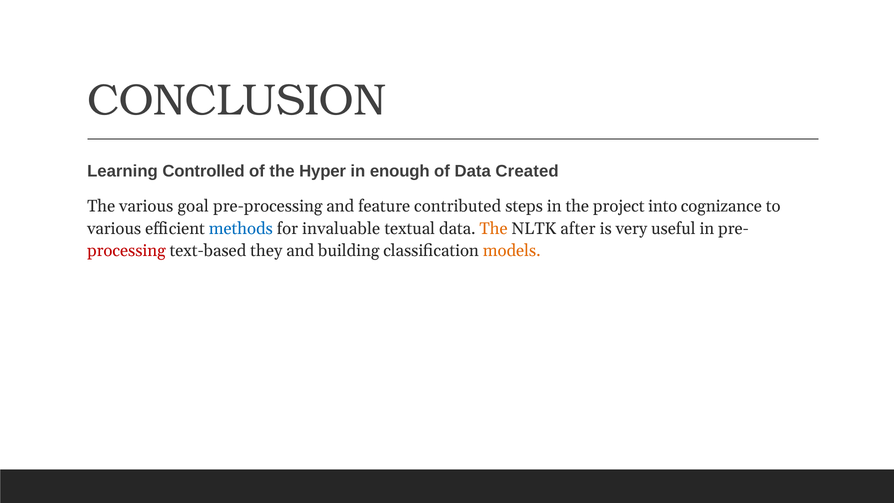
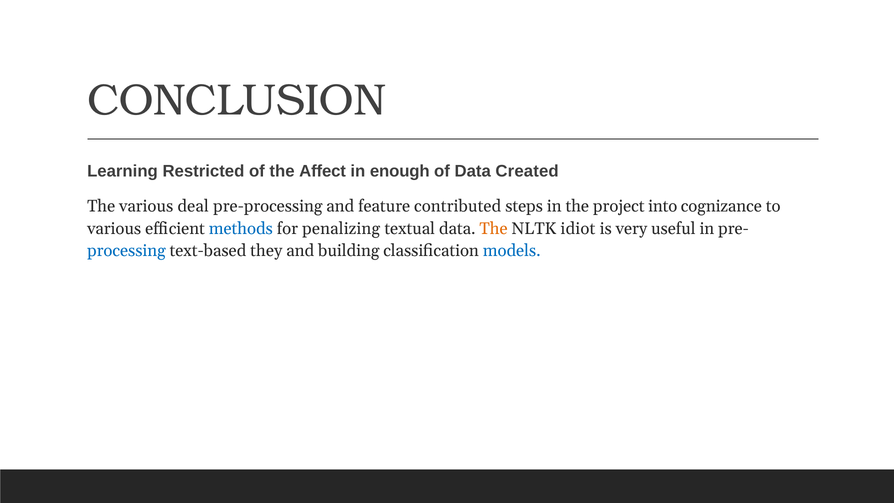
Controlled: Controlled -> Restricted
Hyper: Hyper -> Affect
goal: goal -> deal
invaluable: invaluable -> penalizing
after: after -> idiot
processing colour: red -> blue
models colour: orange -> blue
